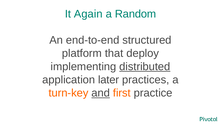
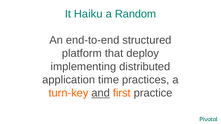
Again: Again -> Haiku
distributed underline: present -> none
later: later -> time
